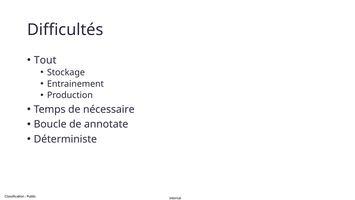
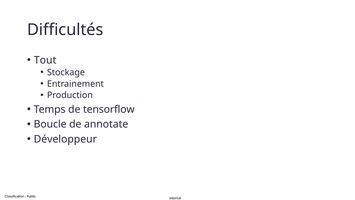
nécessaire: nécessaire -> tensorflow
Déterministe: Déterministe -> Développeur
